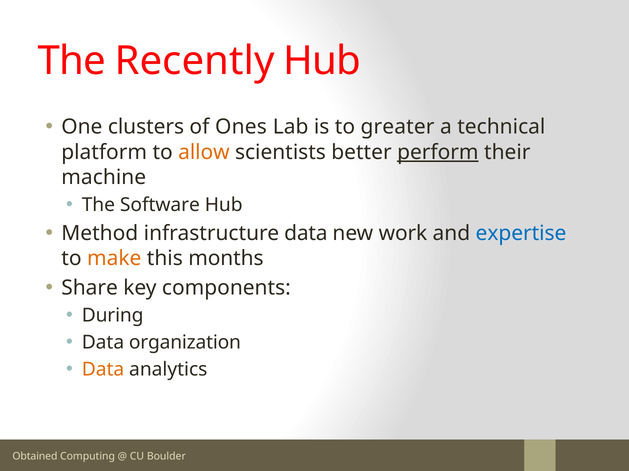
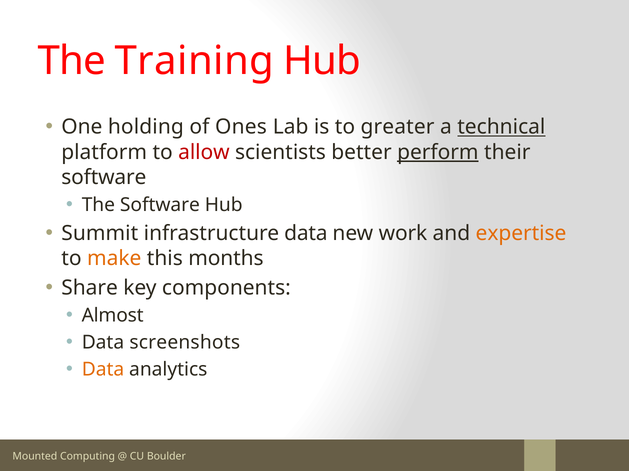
Recently: Recently -> Training
clusters: clusters -> holding
technical underline: none -> present
allow colour: orange -> red
machine at (104, 178): machine -> software
Method: Method -> Summit
expertise colour: blue -> orange
During: During -> Almost
organization: organization -> screenshots
Obtained: Obtained -> Mounted
